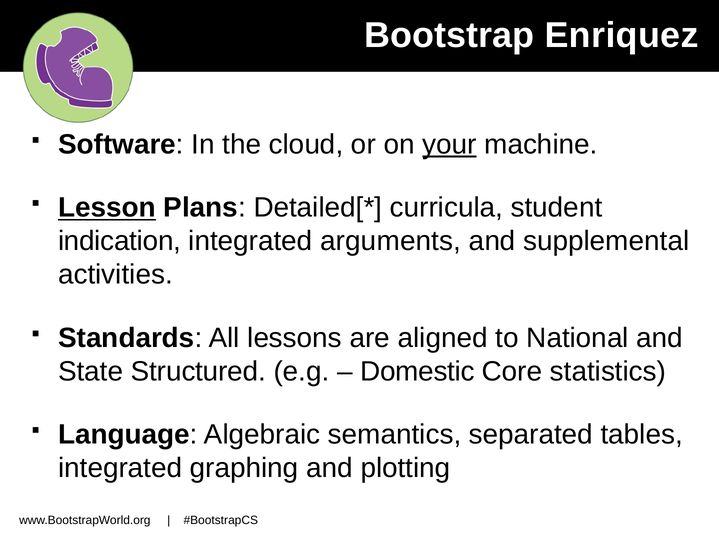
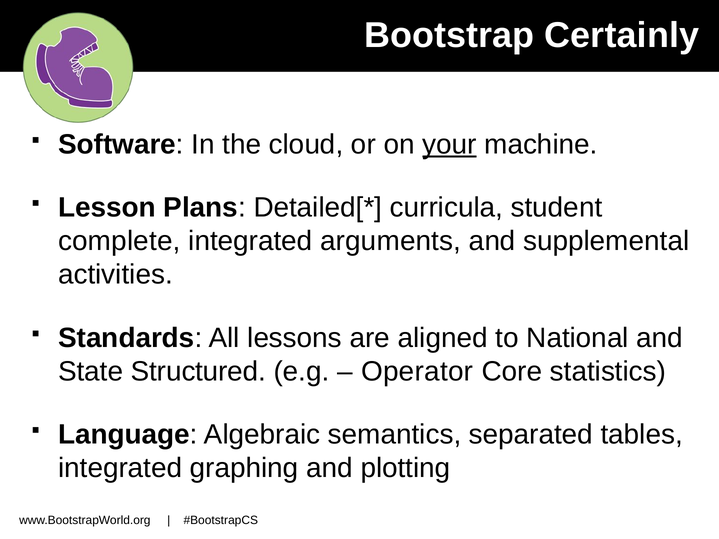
Enriquez: Enriquez -> Certainly
Lesson underline: present -> none
indication: indication -> complete
Domestic: Domestic -> Operator
